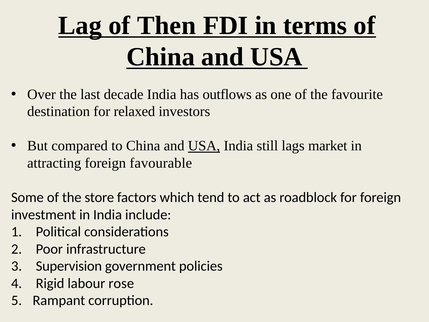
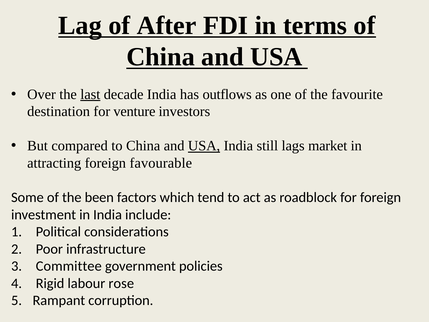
Then: Then -> After
last underline: none -> present
relaxed: relaxed -> venture
store: store -> been
Supervision: Supervision -> Committee
